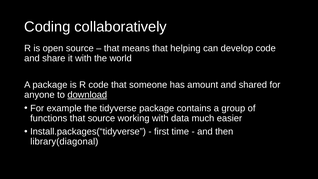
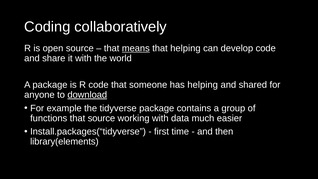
means underline: none -> present
has amount: amount -> helping
library(diagonal: library(diagonal -> library(elements
